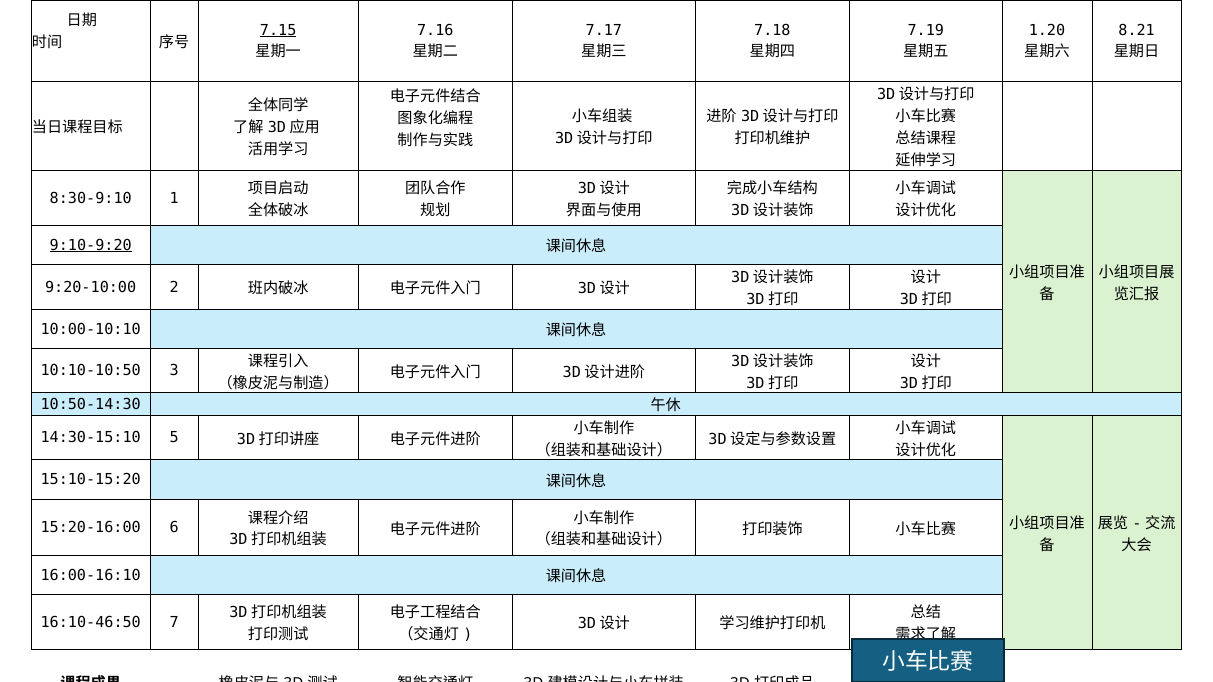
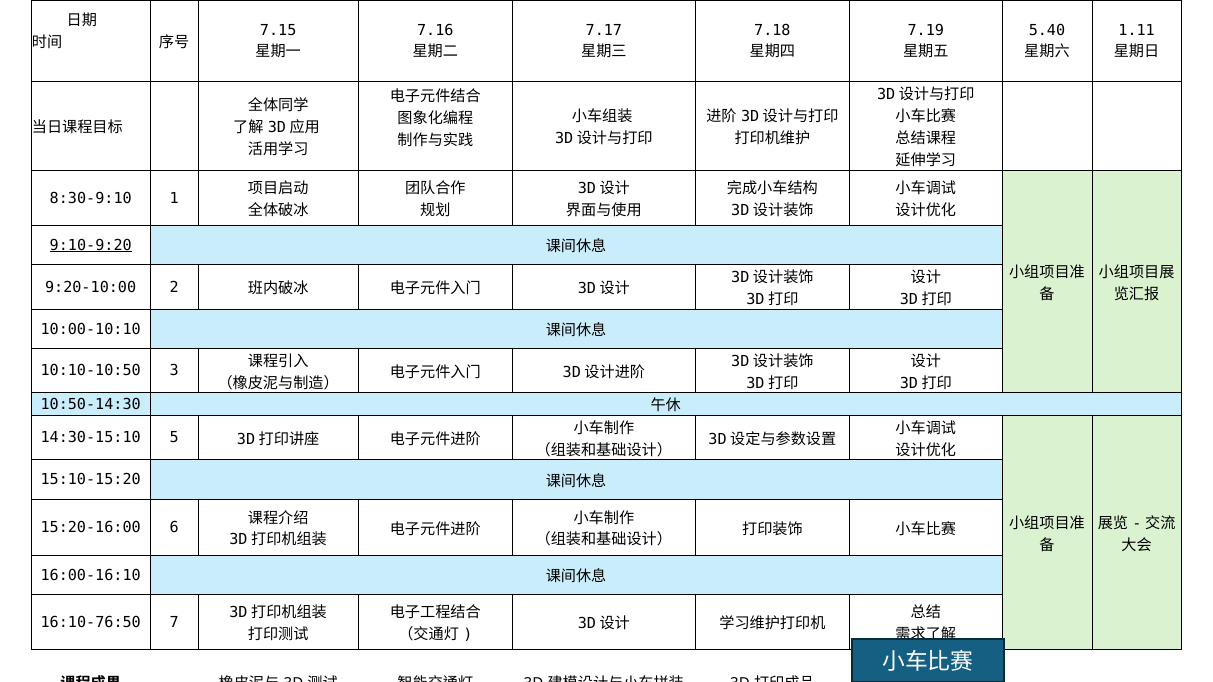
7.15 underline: present -> none
1.20: 1.20 -> 5.40
8.21: 8.21 -> 1.11
16:10-46:50: 16:10-46:50 -> 16:10-76:50
